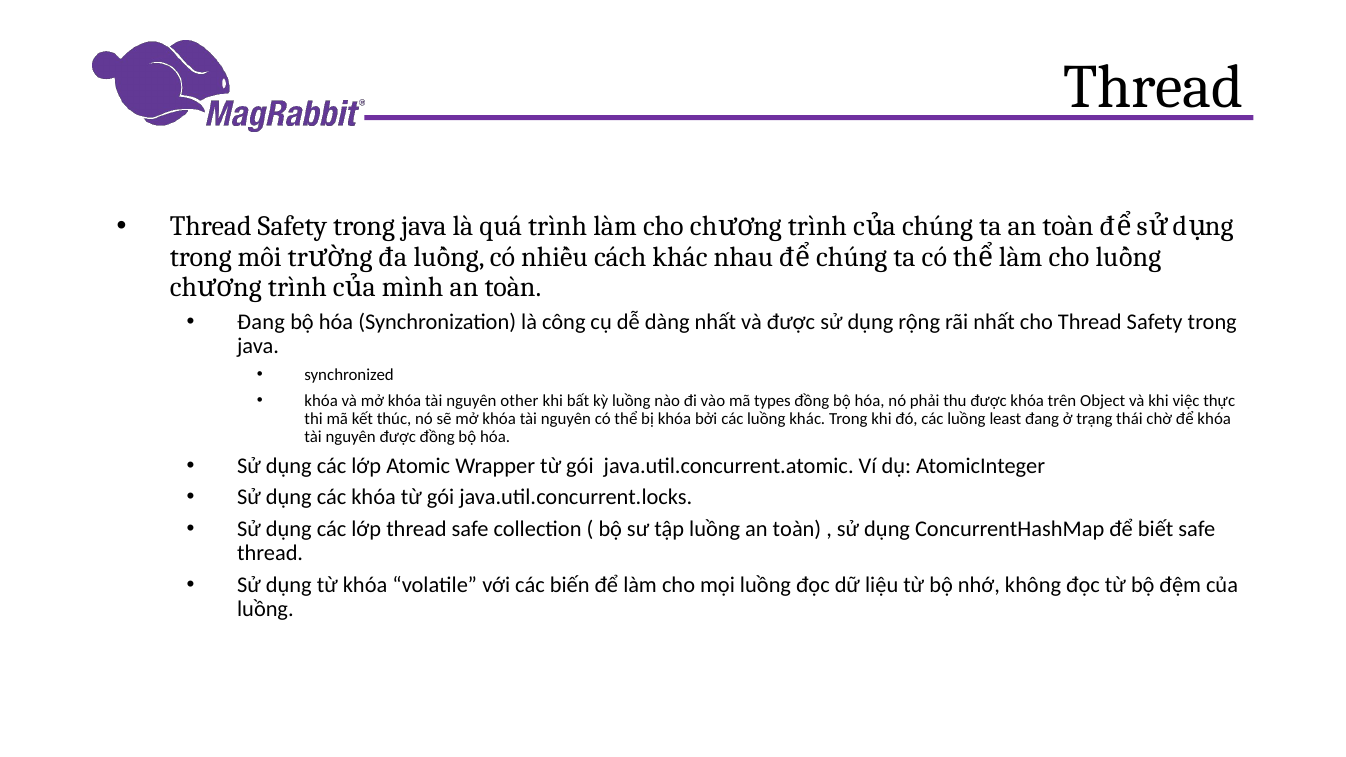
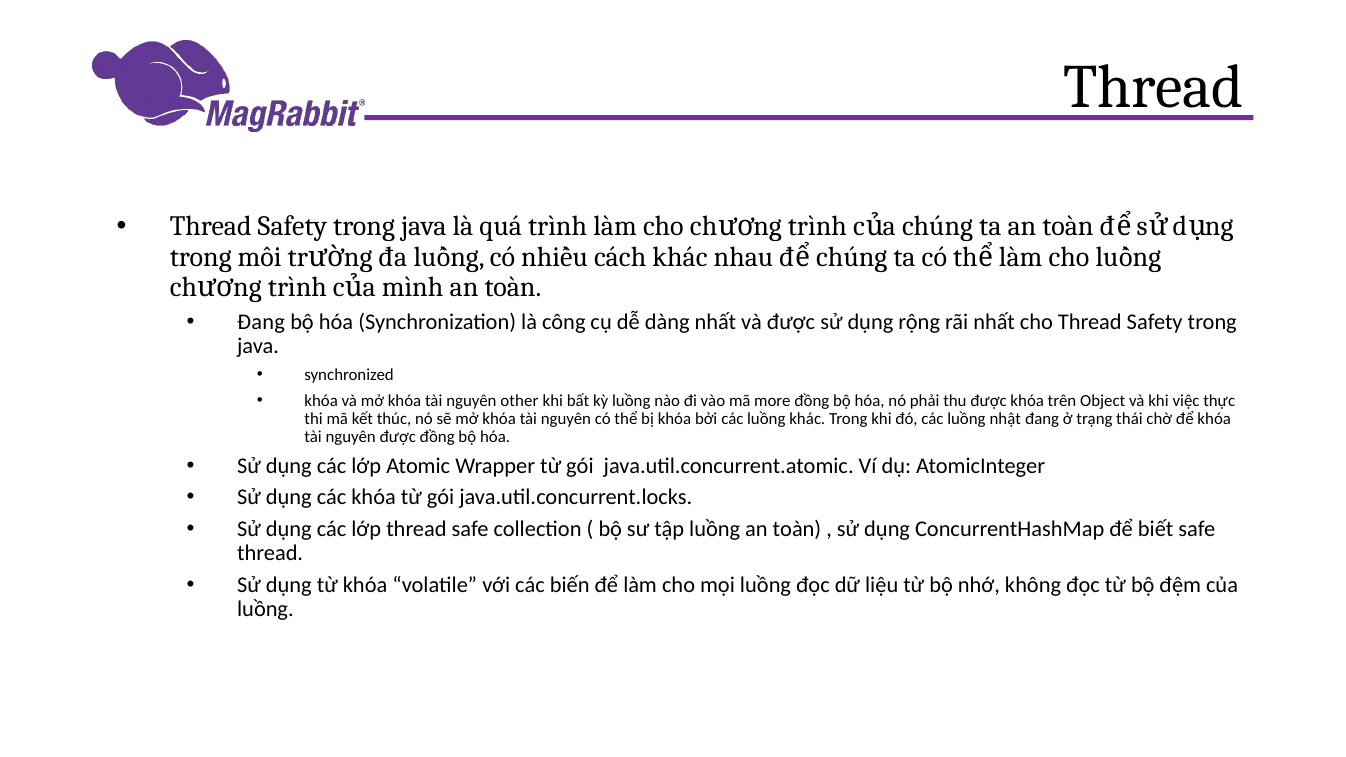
types: types -> more
least: least -> nhật
